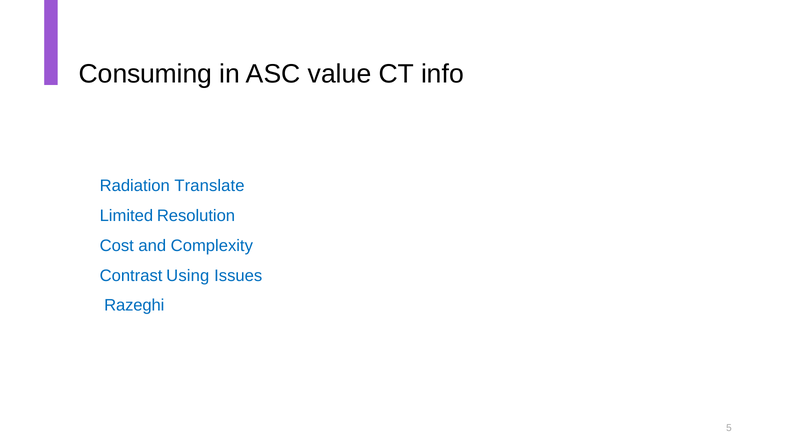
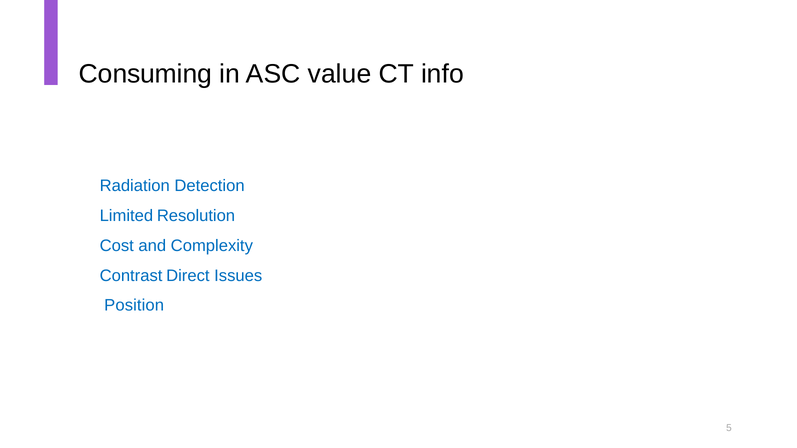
Translate: Translate -> Detection
Using: Using -> Direct
Razeghi: Razeghi -> Position
